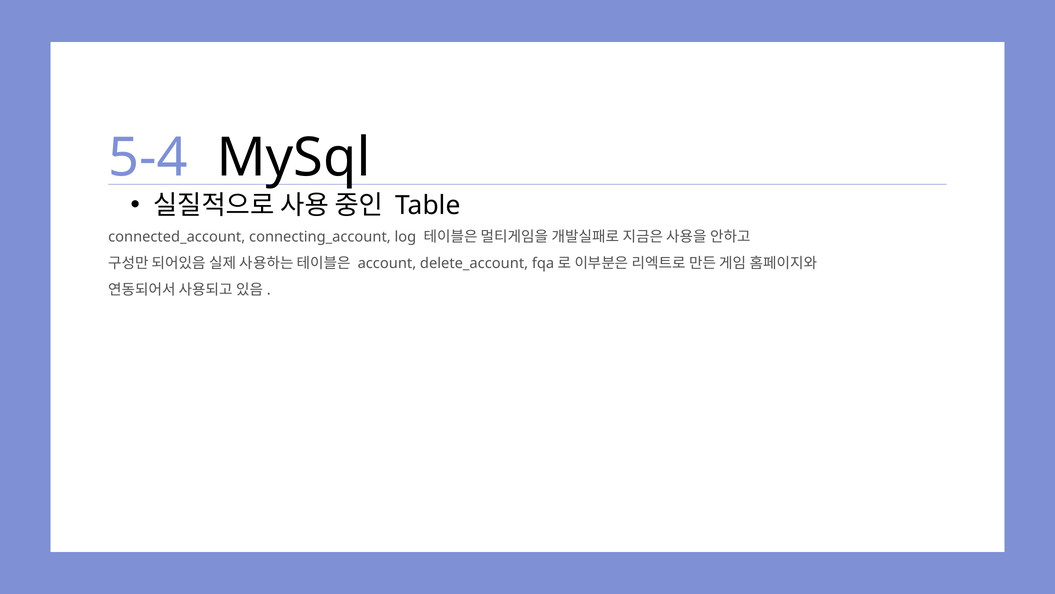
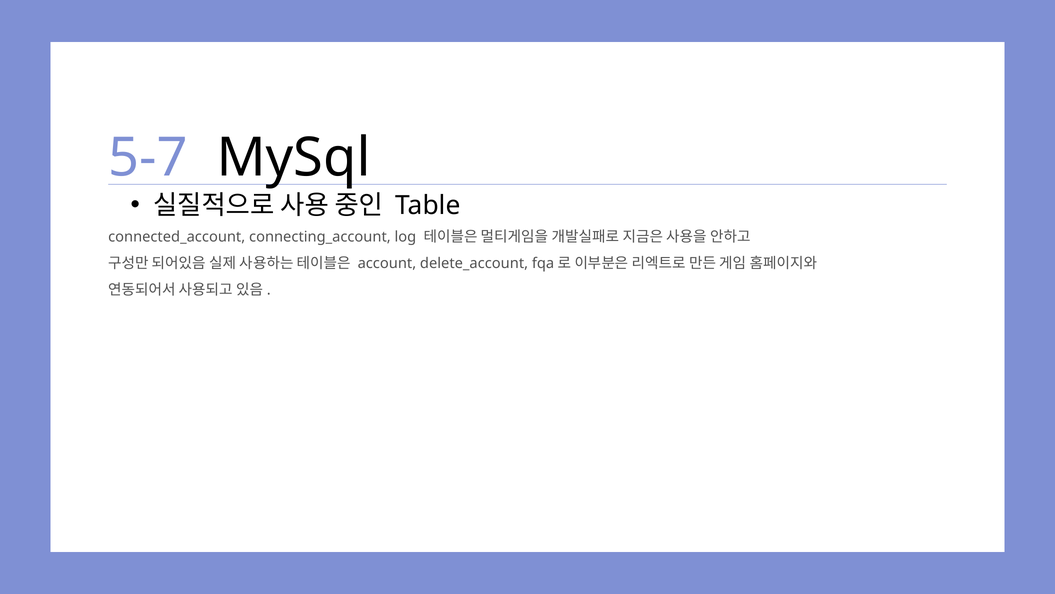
5-4: 5-4 -> 5-7
